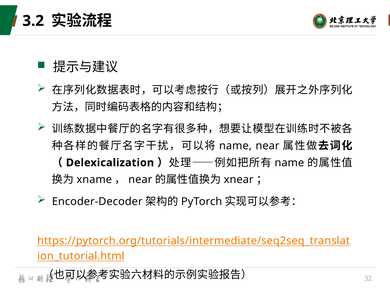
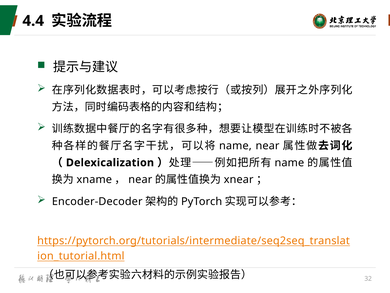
3.2: 3.2 -> 4.4
